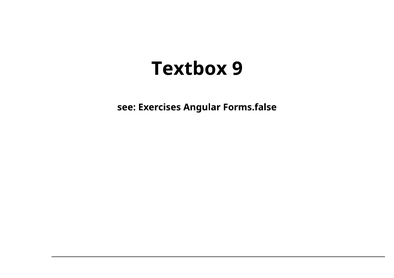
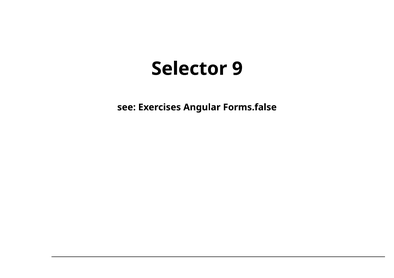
Textbox: Textbox -> Selector
